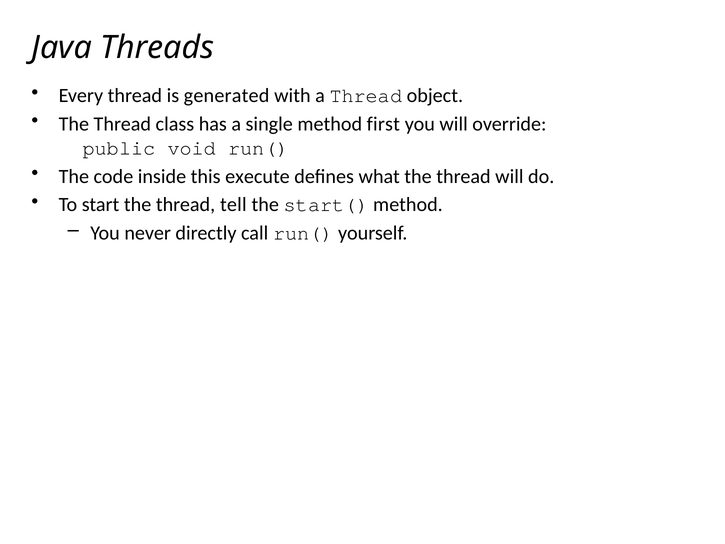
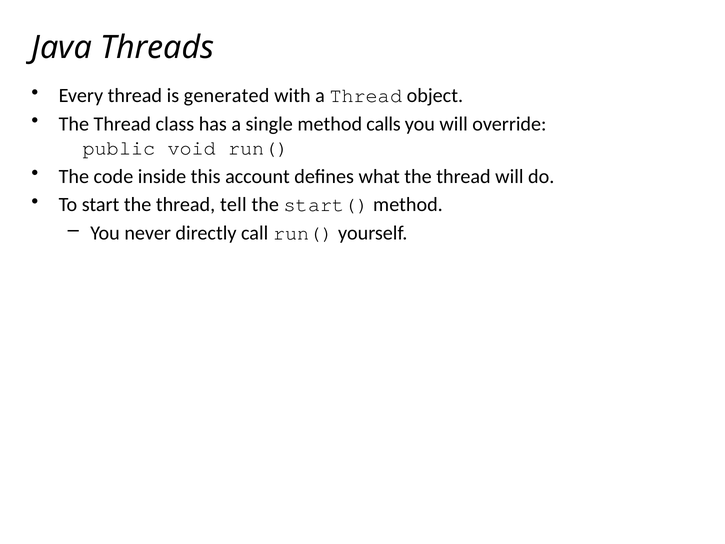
first: first -> calls
execute: execute -> account
